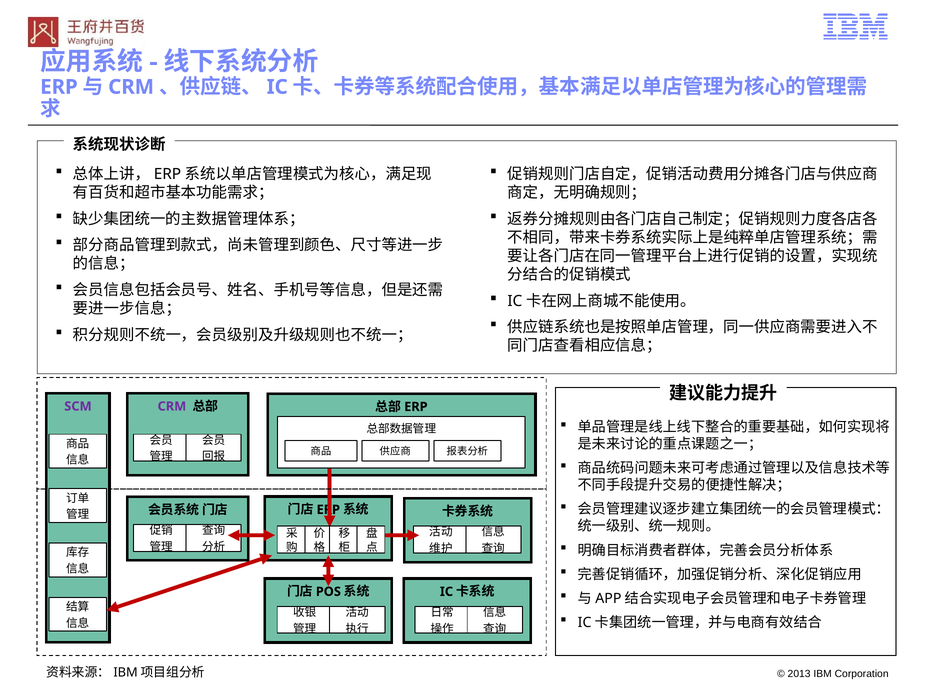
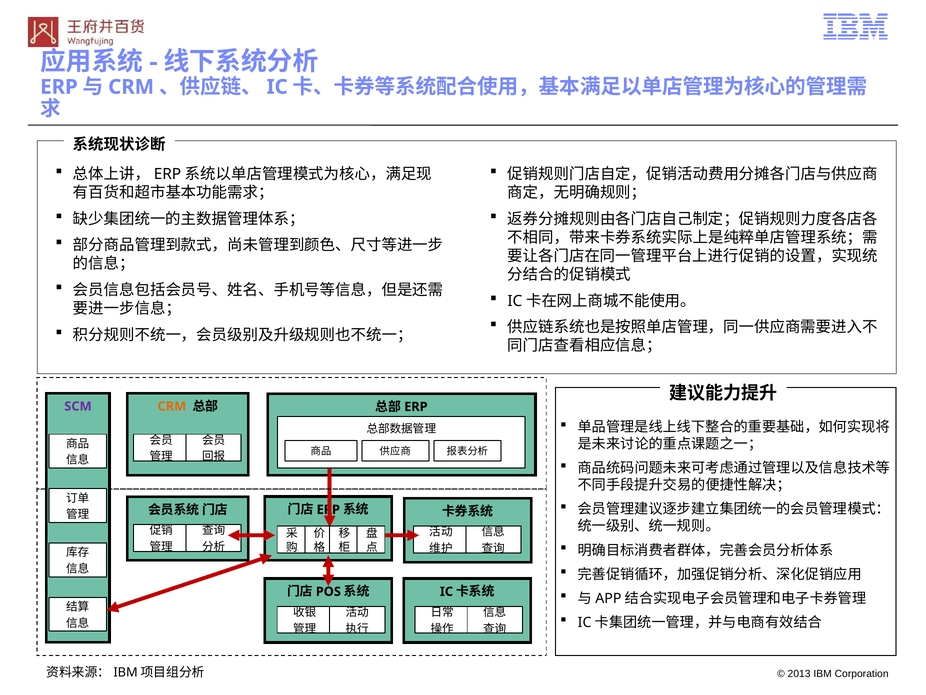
CRM at (172, 406) colour: purple -> orange
